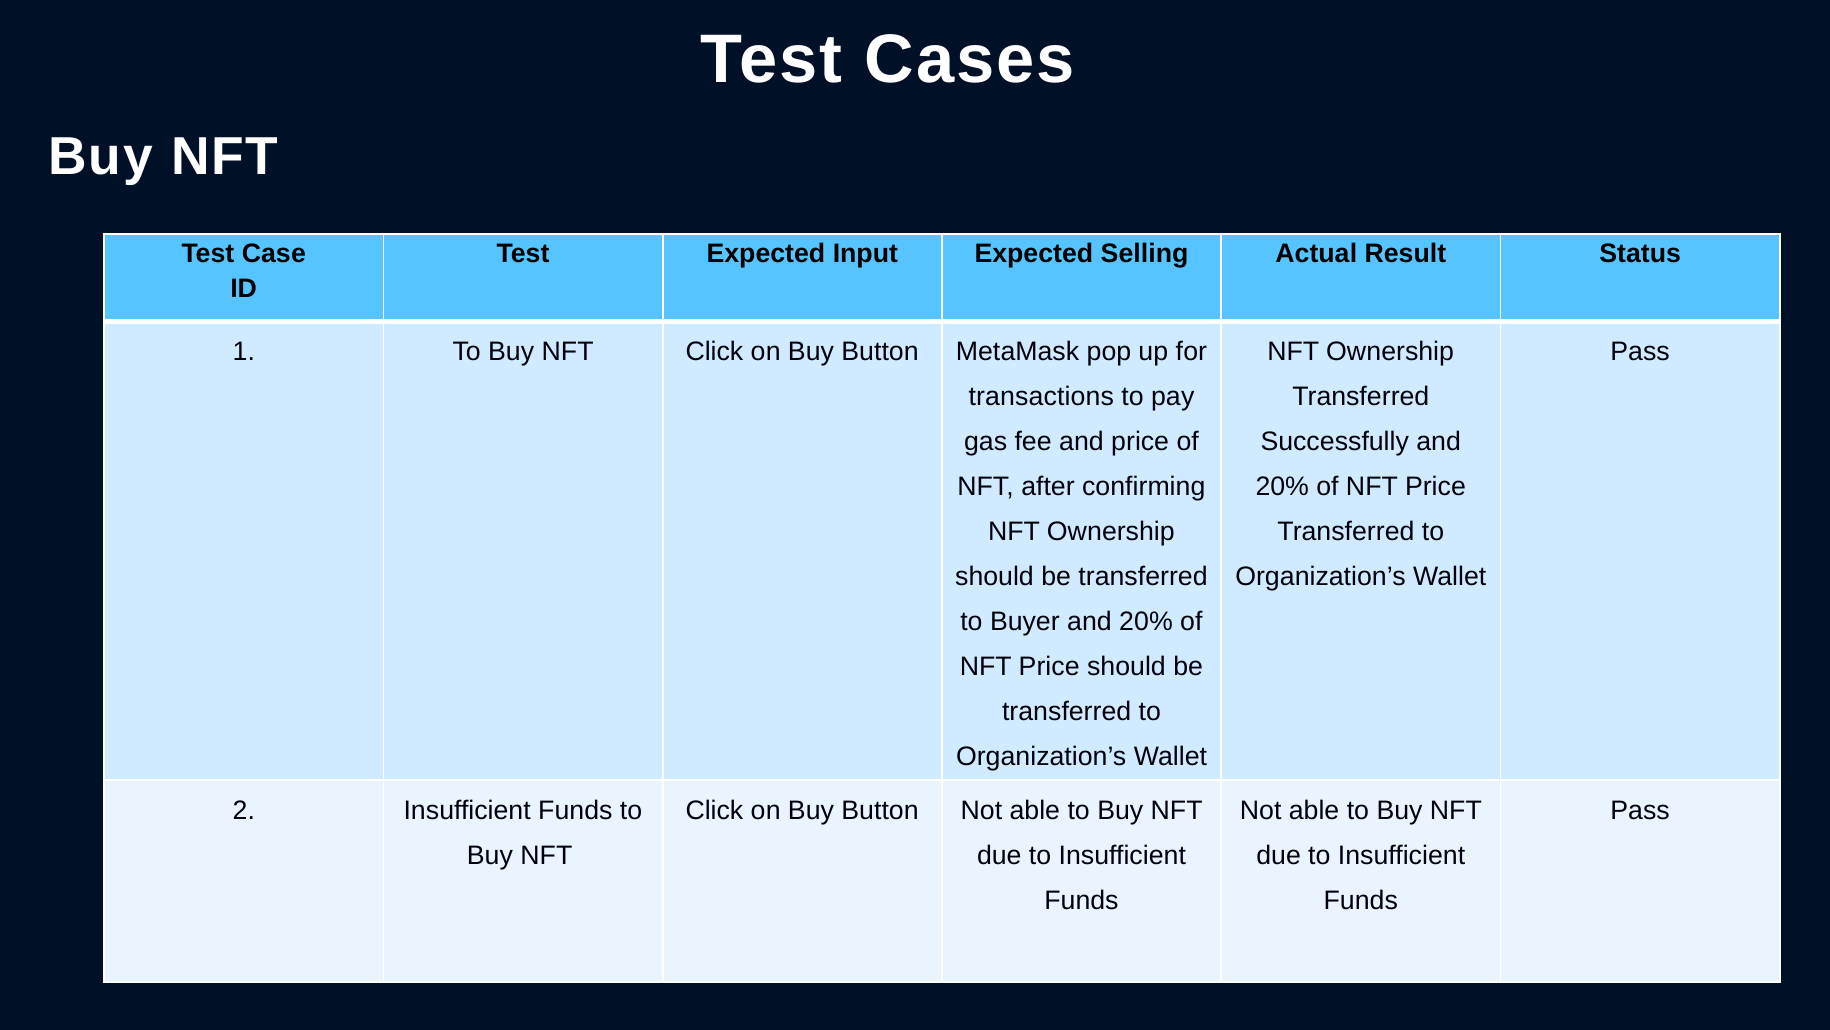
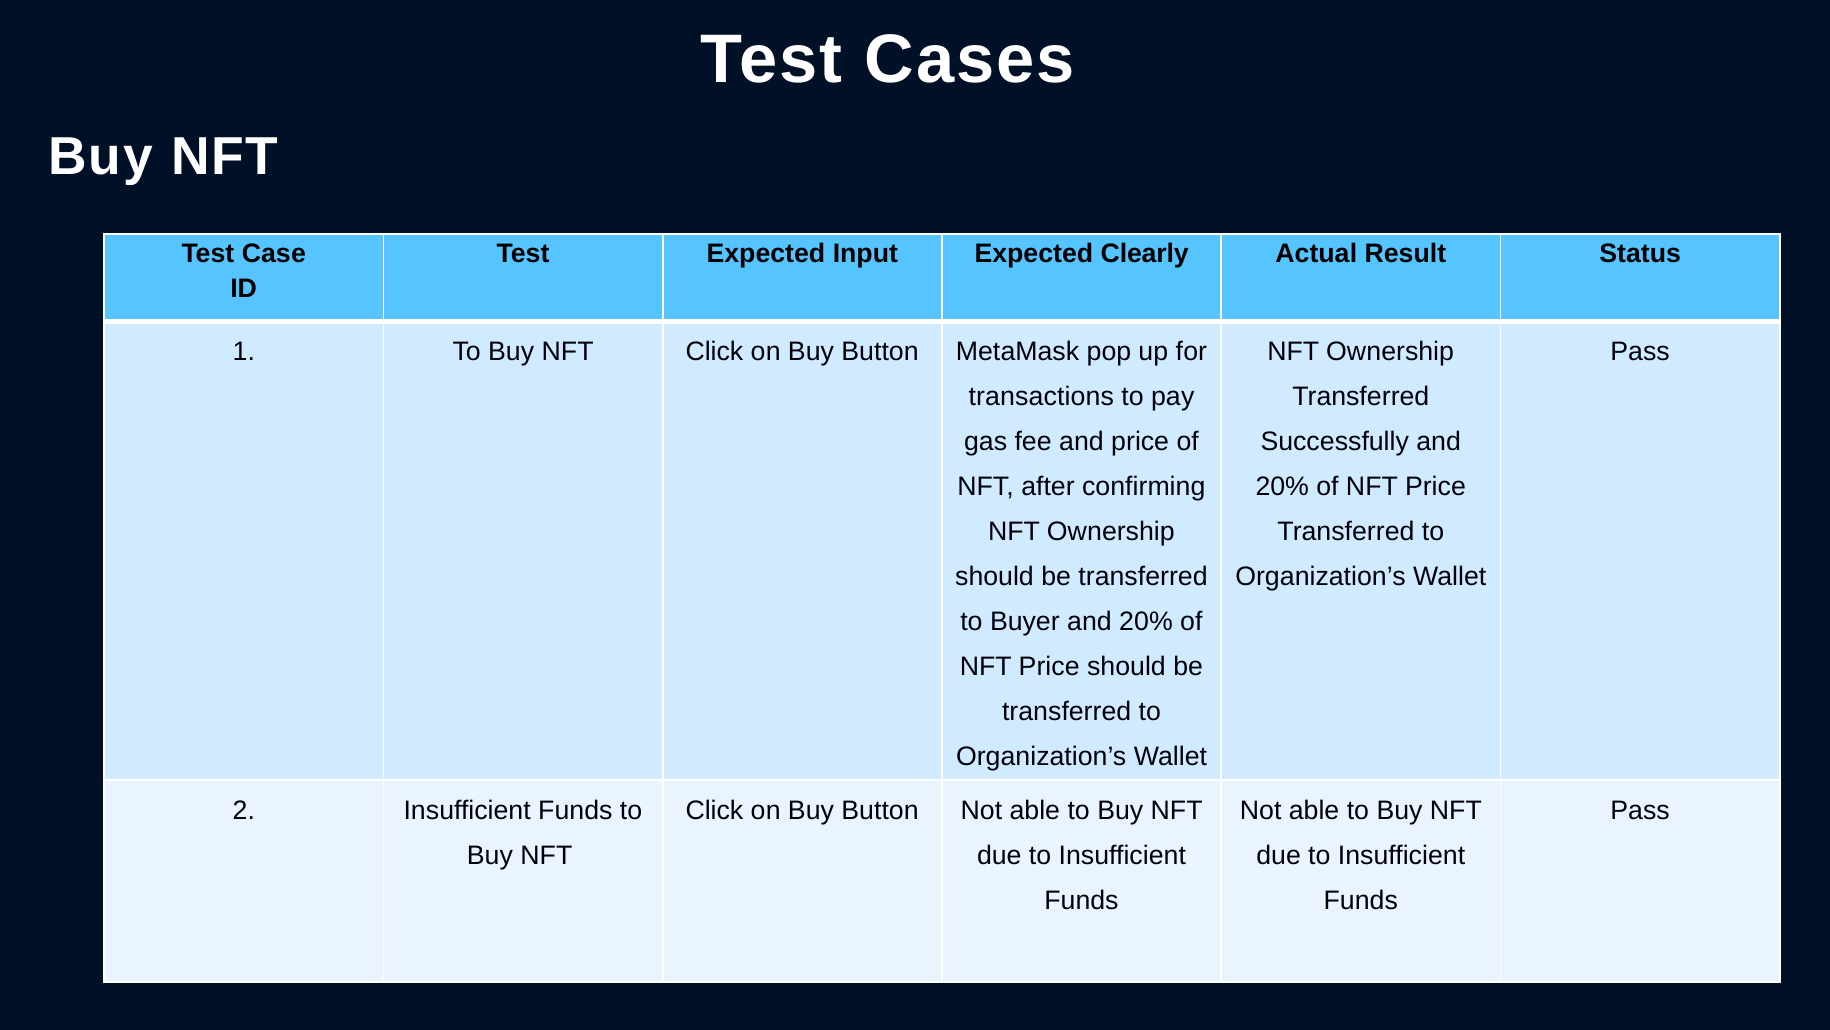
Selling: Selling -> Clearly
